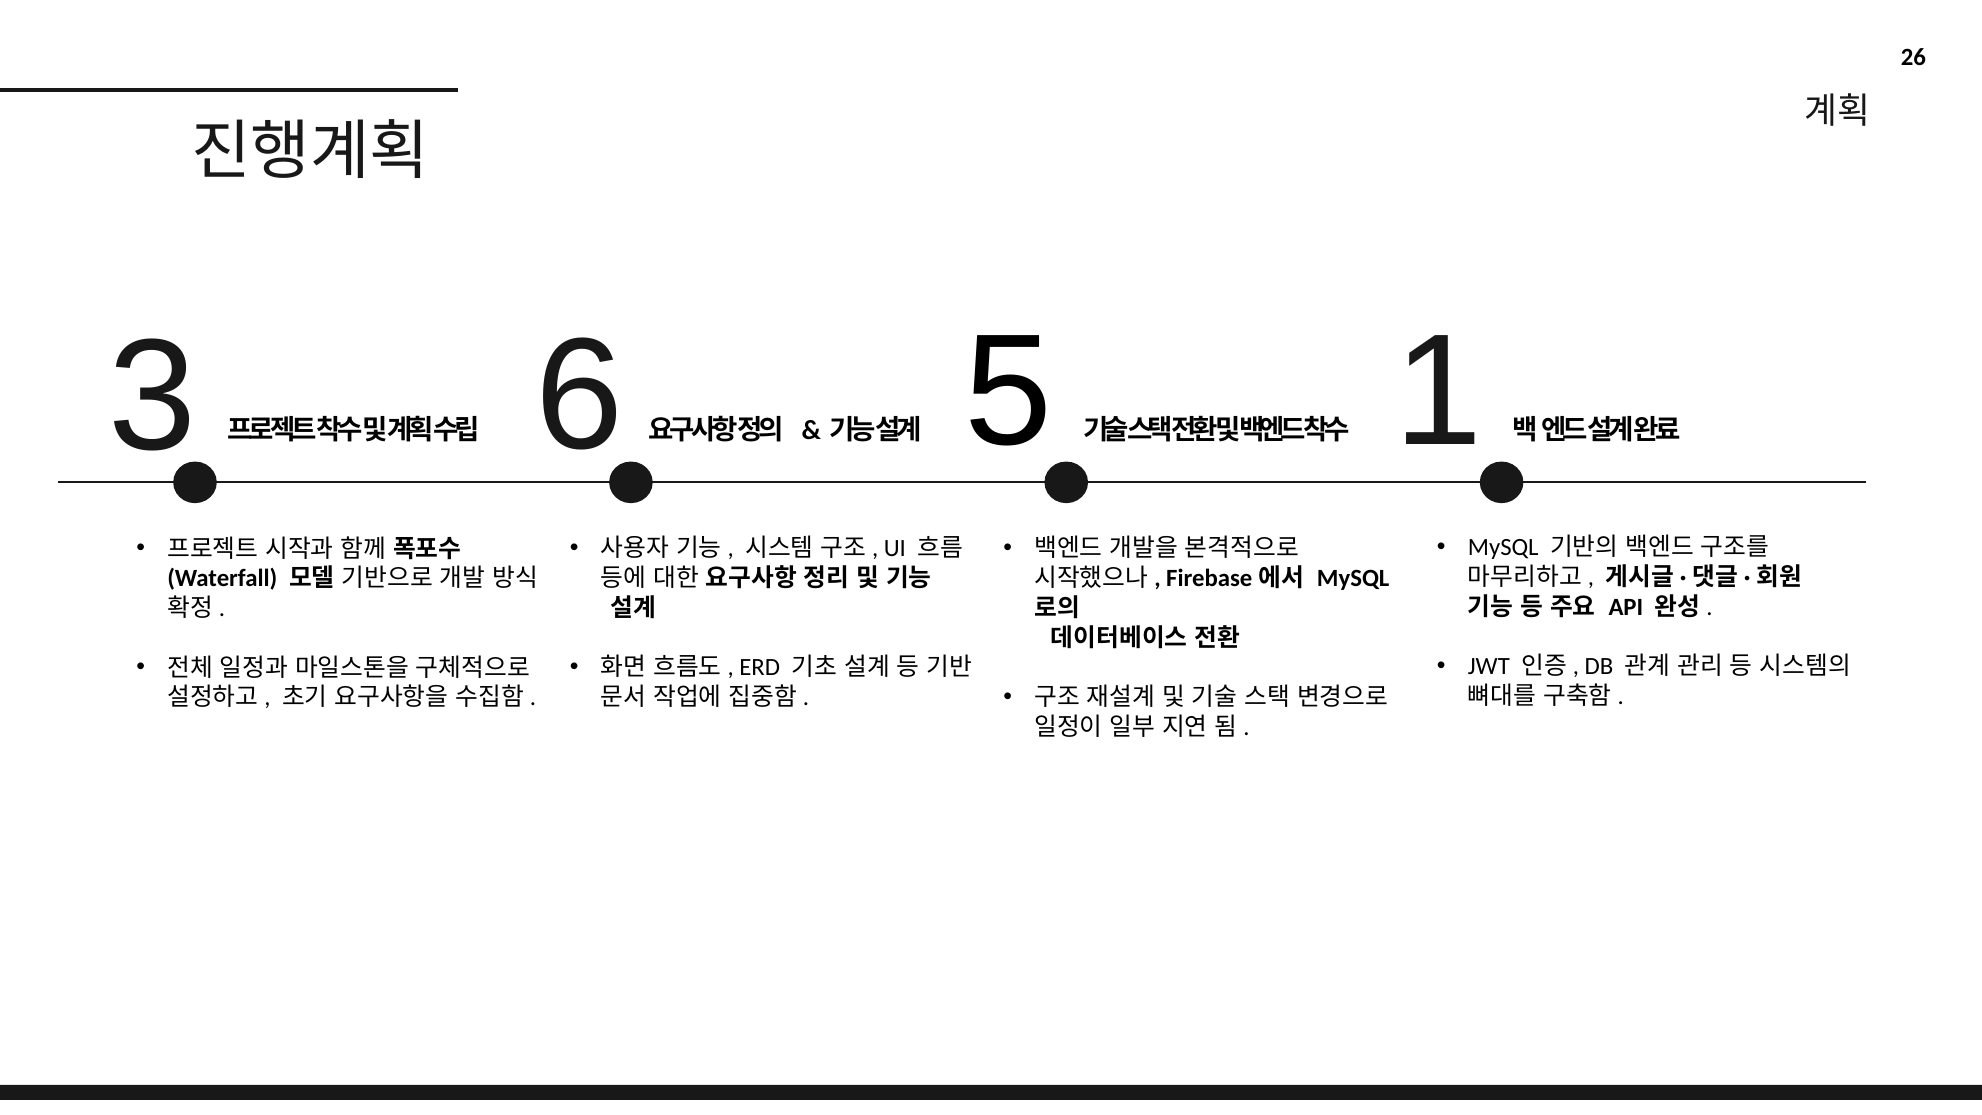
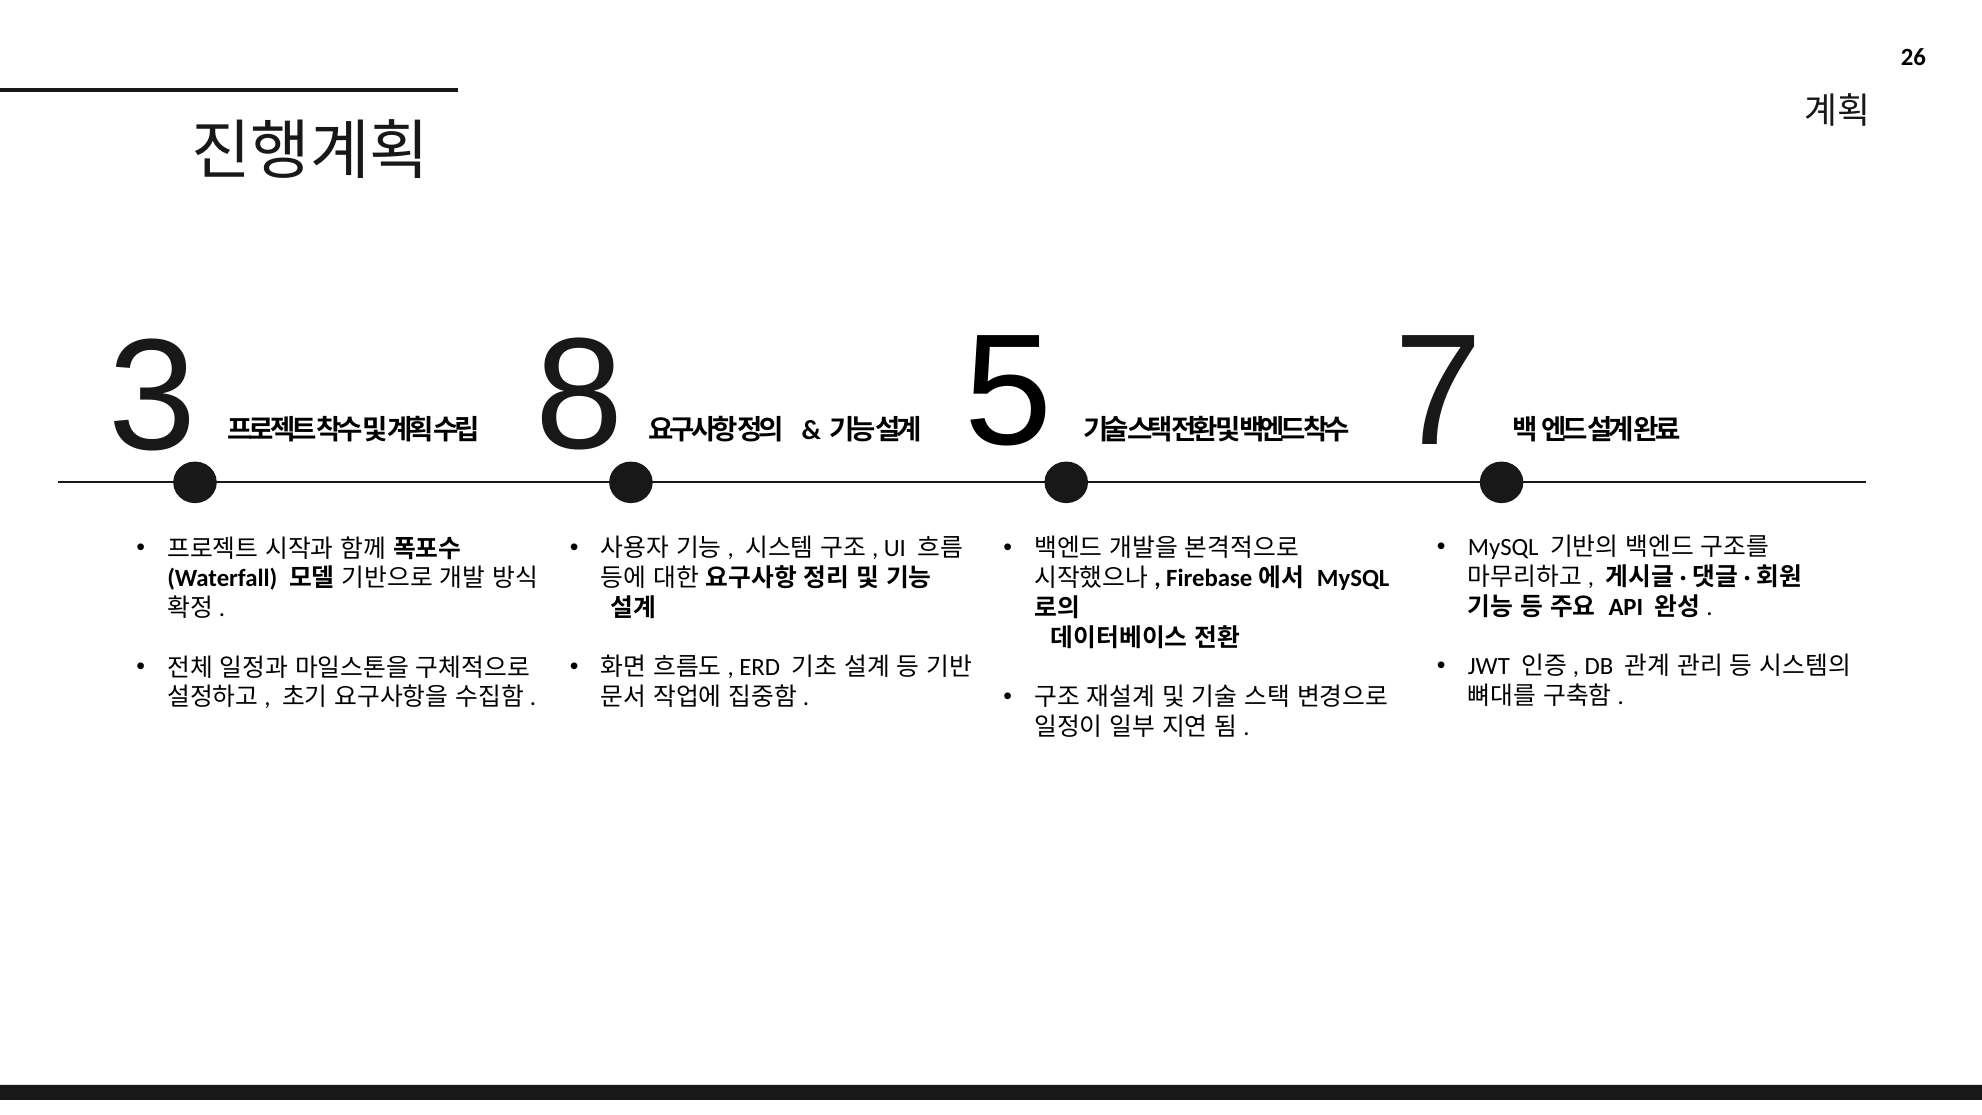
6: 6 -> 8
1: 1 -> 7
